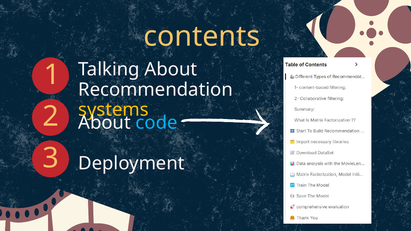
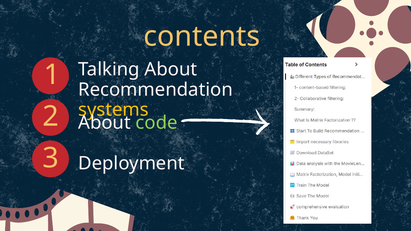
code colour: light blue -> light green
